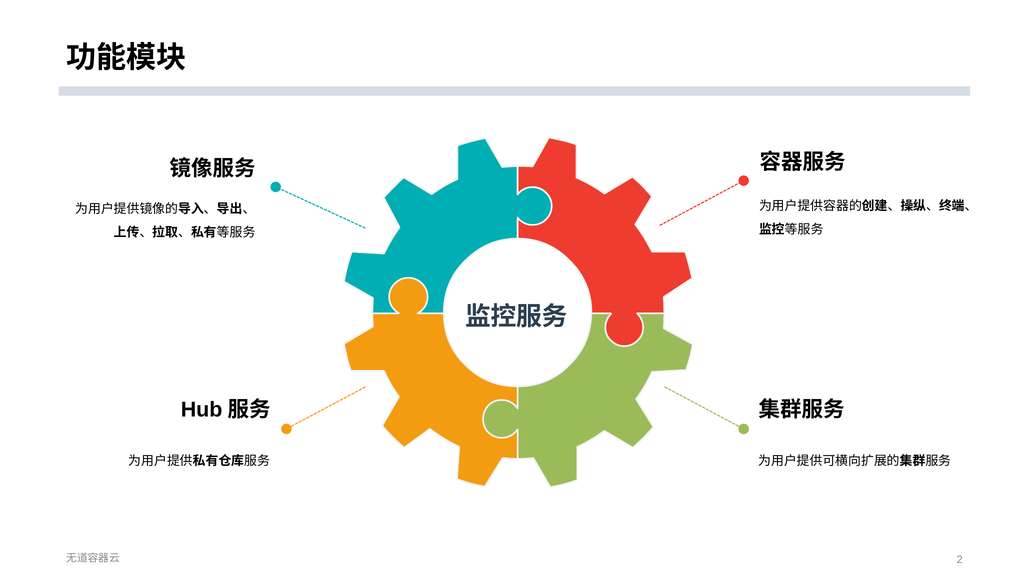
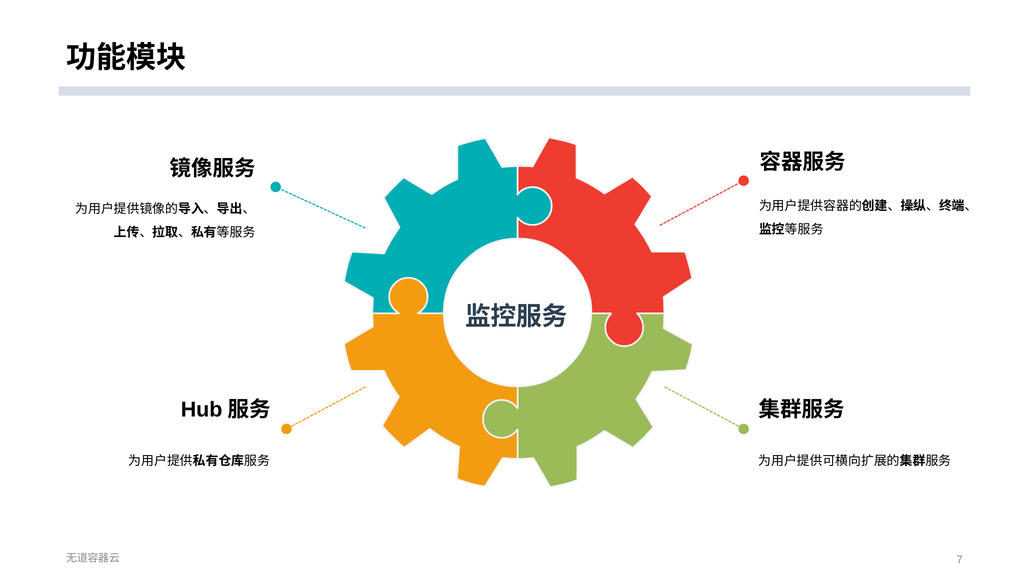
2: 2 -> 7
